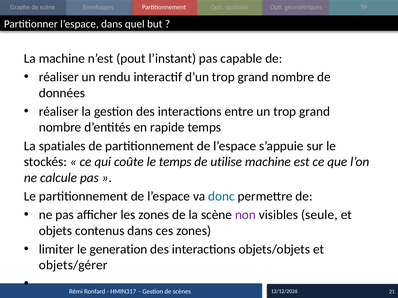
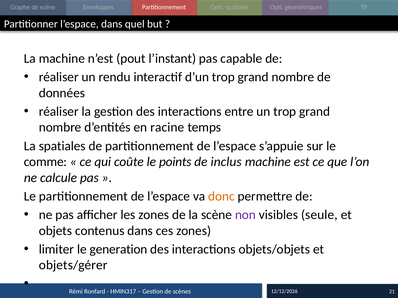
rapide: rapide -> racine
stockés: stockés -> comme
le temps: temps -> points
utilise: utilise -> inclus
donc colour: blue -> orange
